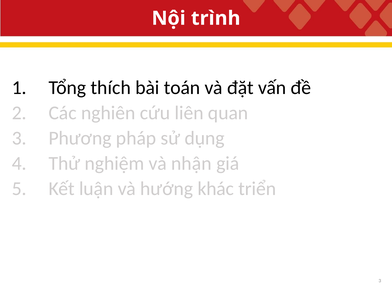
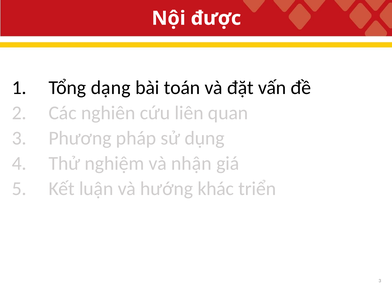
trình: trình -> được
thích: thích -> dạng
